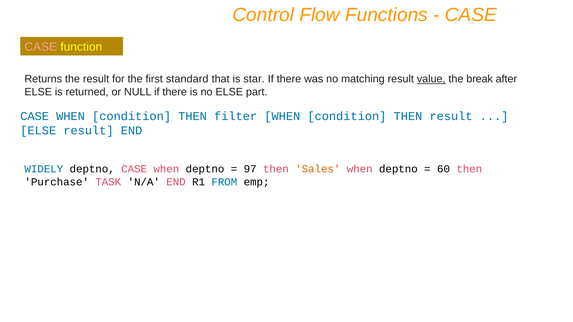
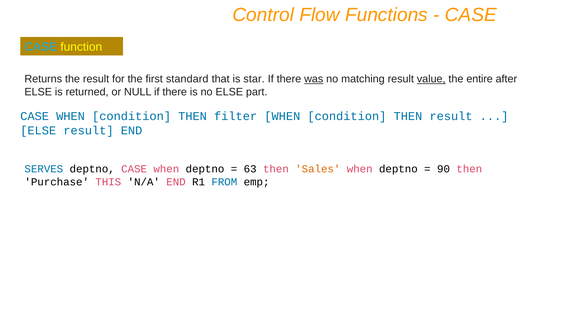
CASE at (41, 47) colour: pink -> light blue
was underline: none -> present
break: break -> entire
WIDELY: WIDELY -> SERVES
97: 97 -> 63
60: 60 -> 90
TASK: TASK -> THIS
